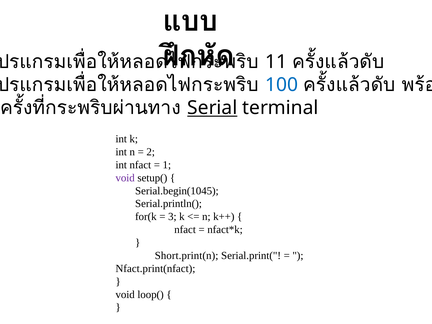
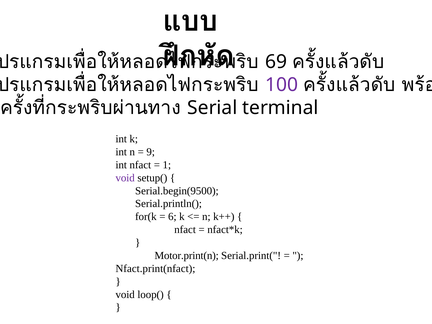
11: 11 -> 69
100 colour: blue -> purple
Serial underline: present -> none
2 at (151, 152): 2 -> 9
Serial.begin(1045: Serial.begin(1045 -> Serial.begin(9500
3: 3 -> 6
Short.print(n: Short.print(n -> Motor.print(n
